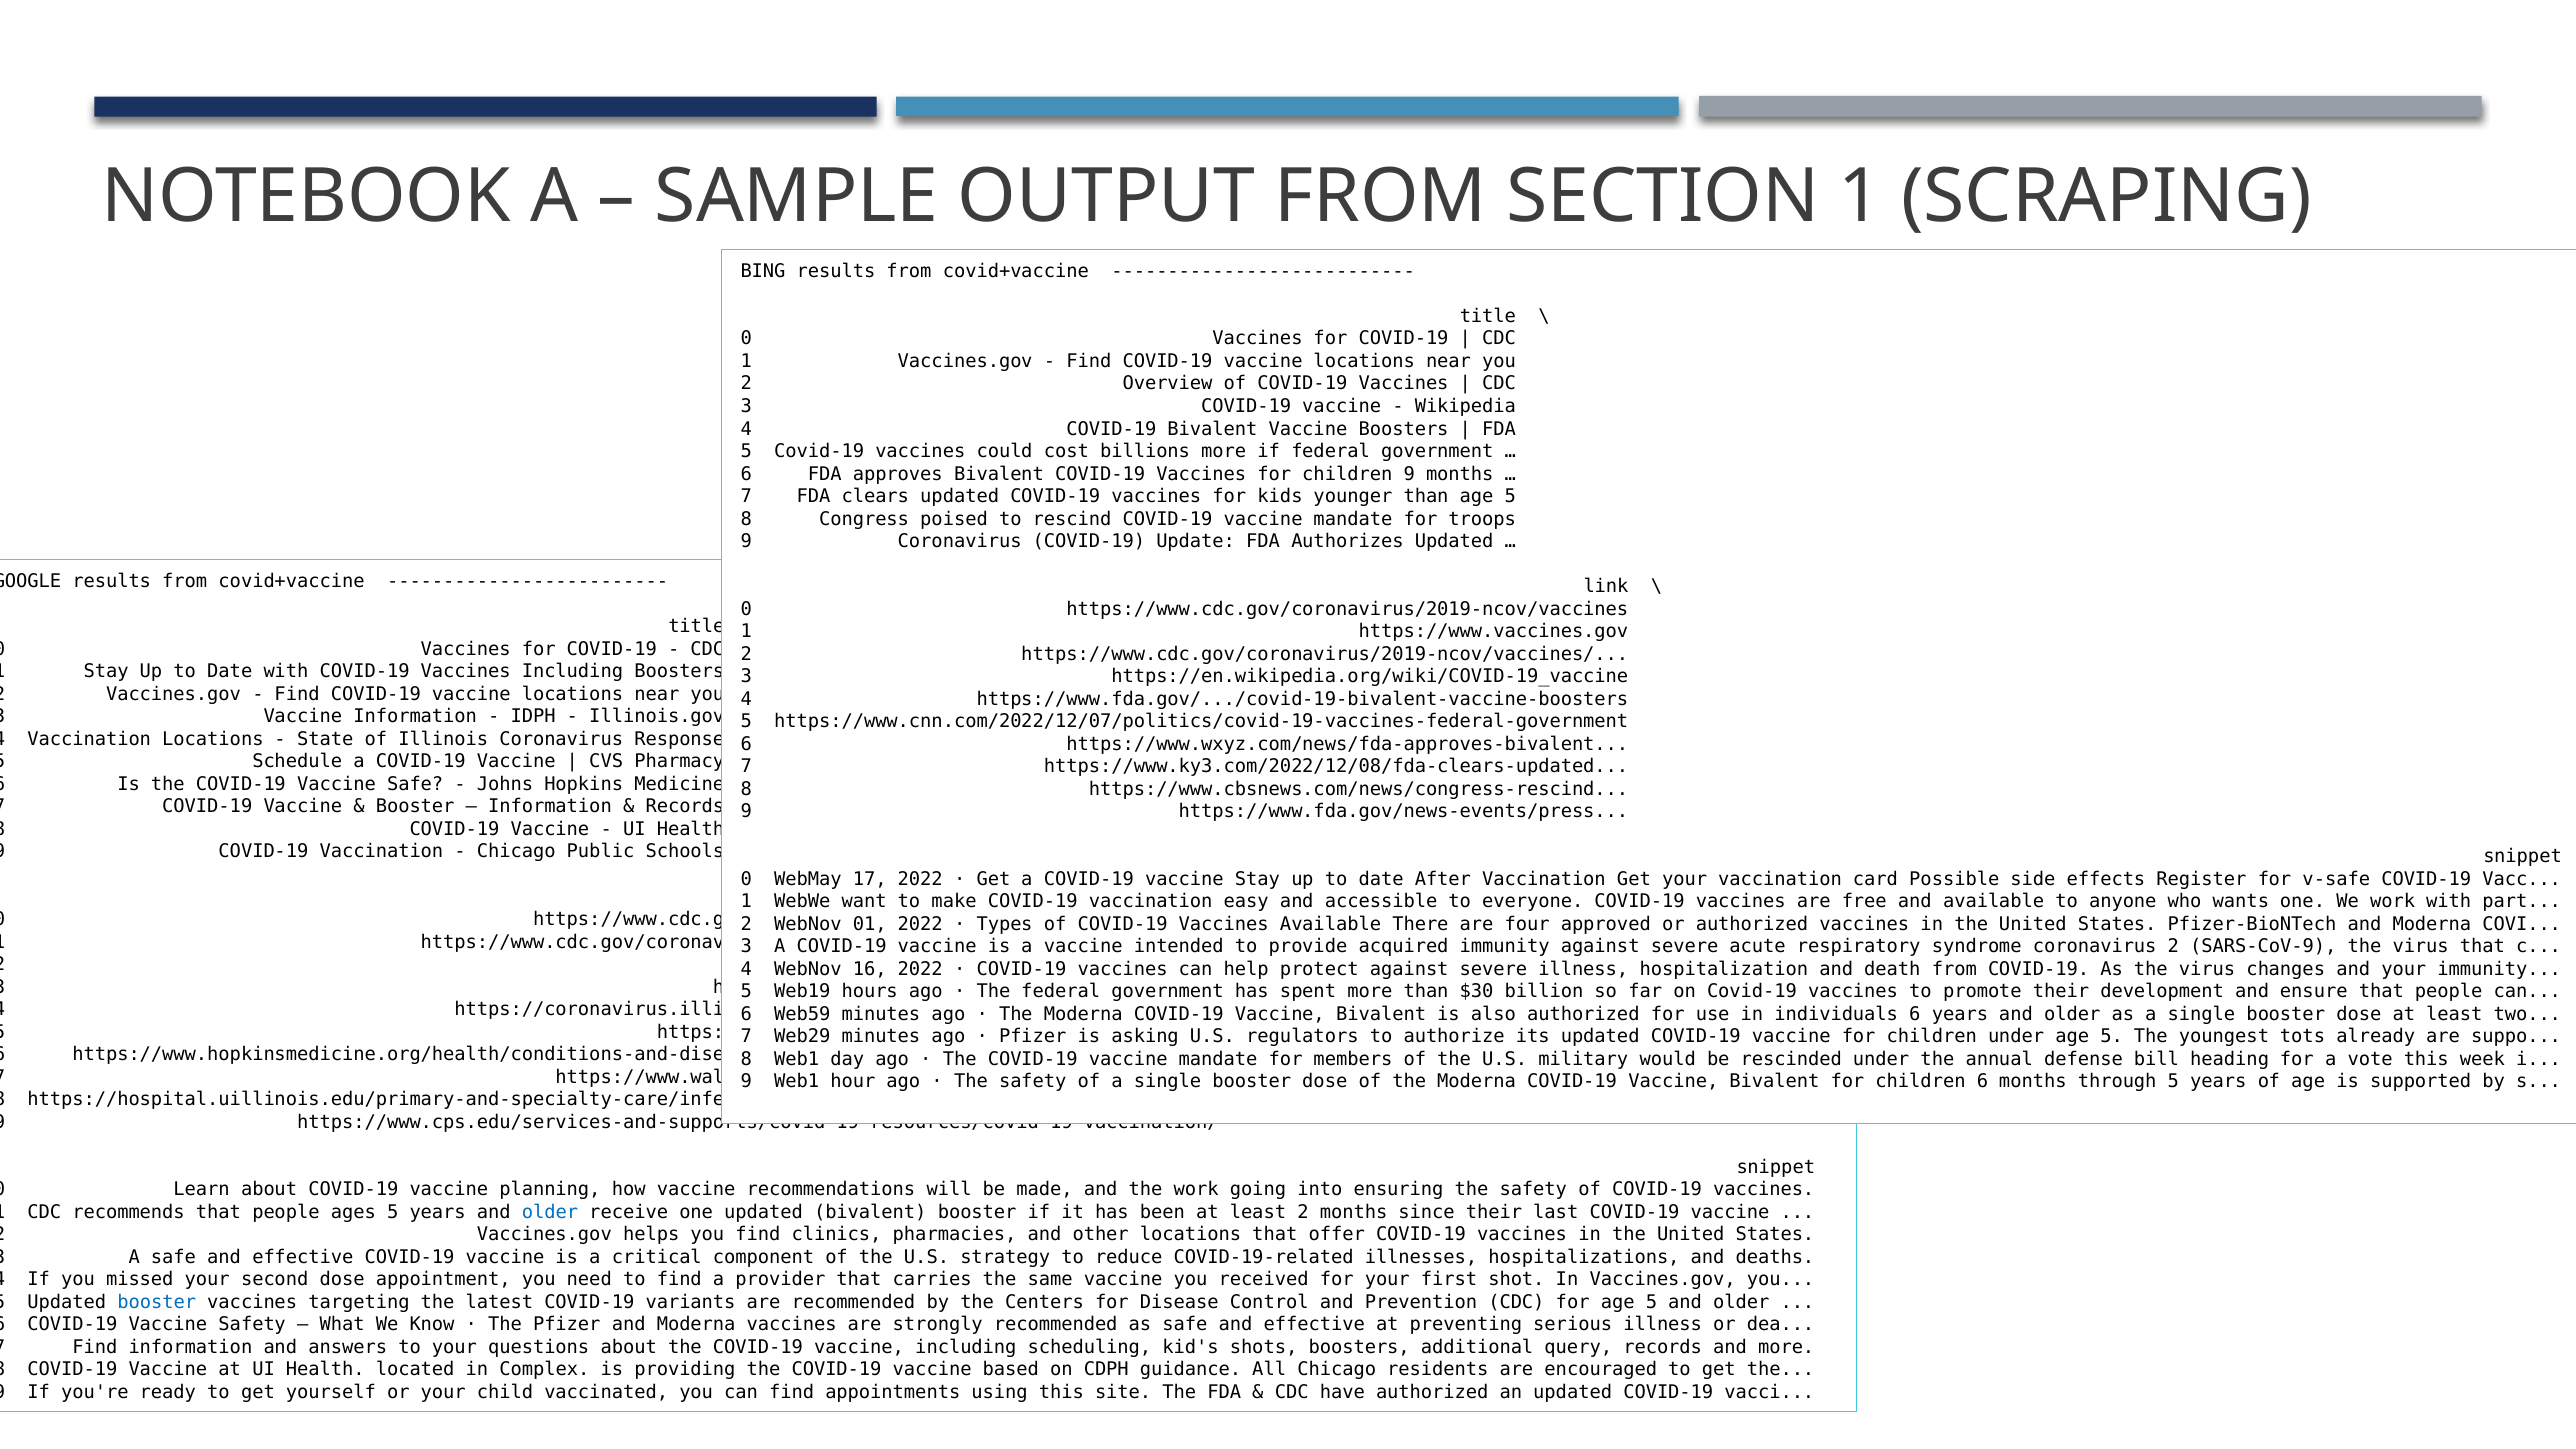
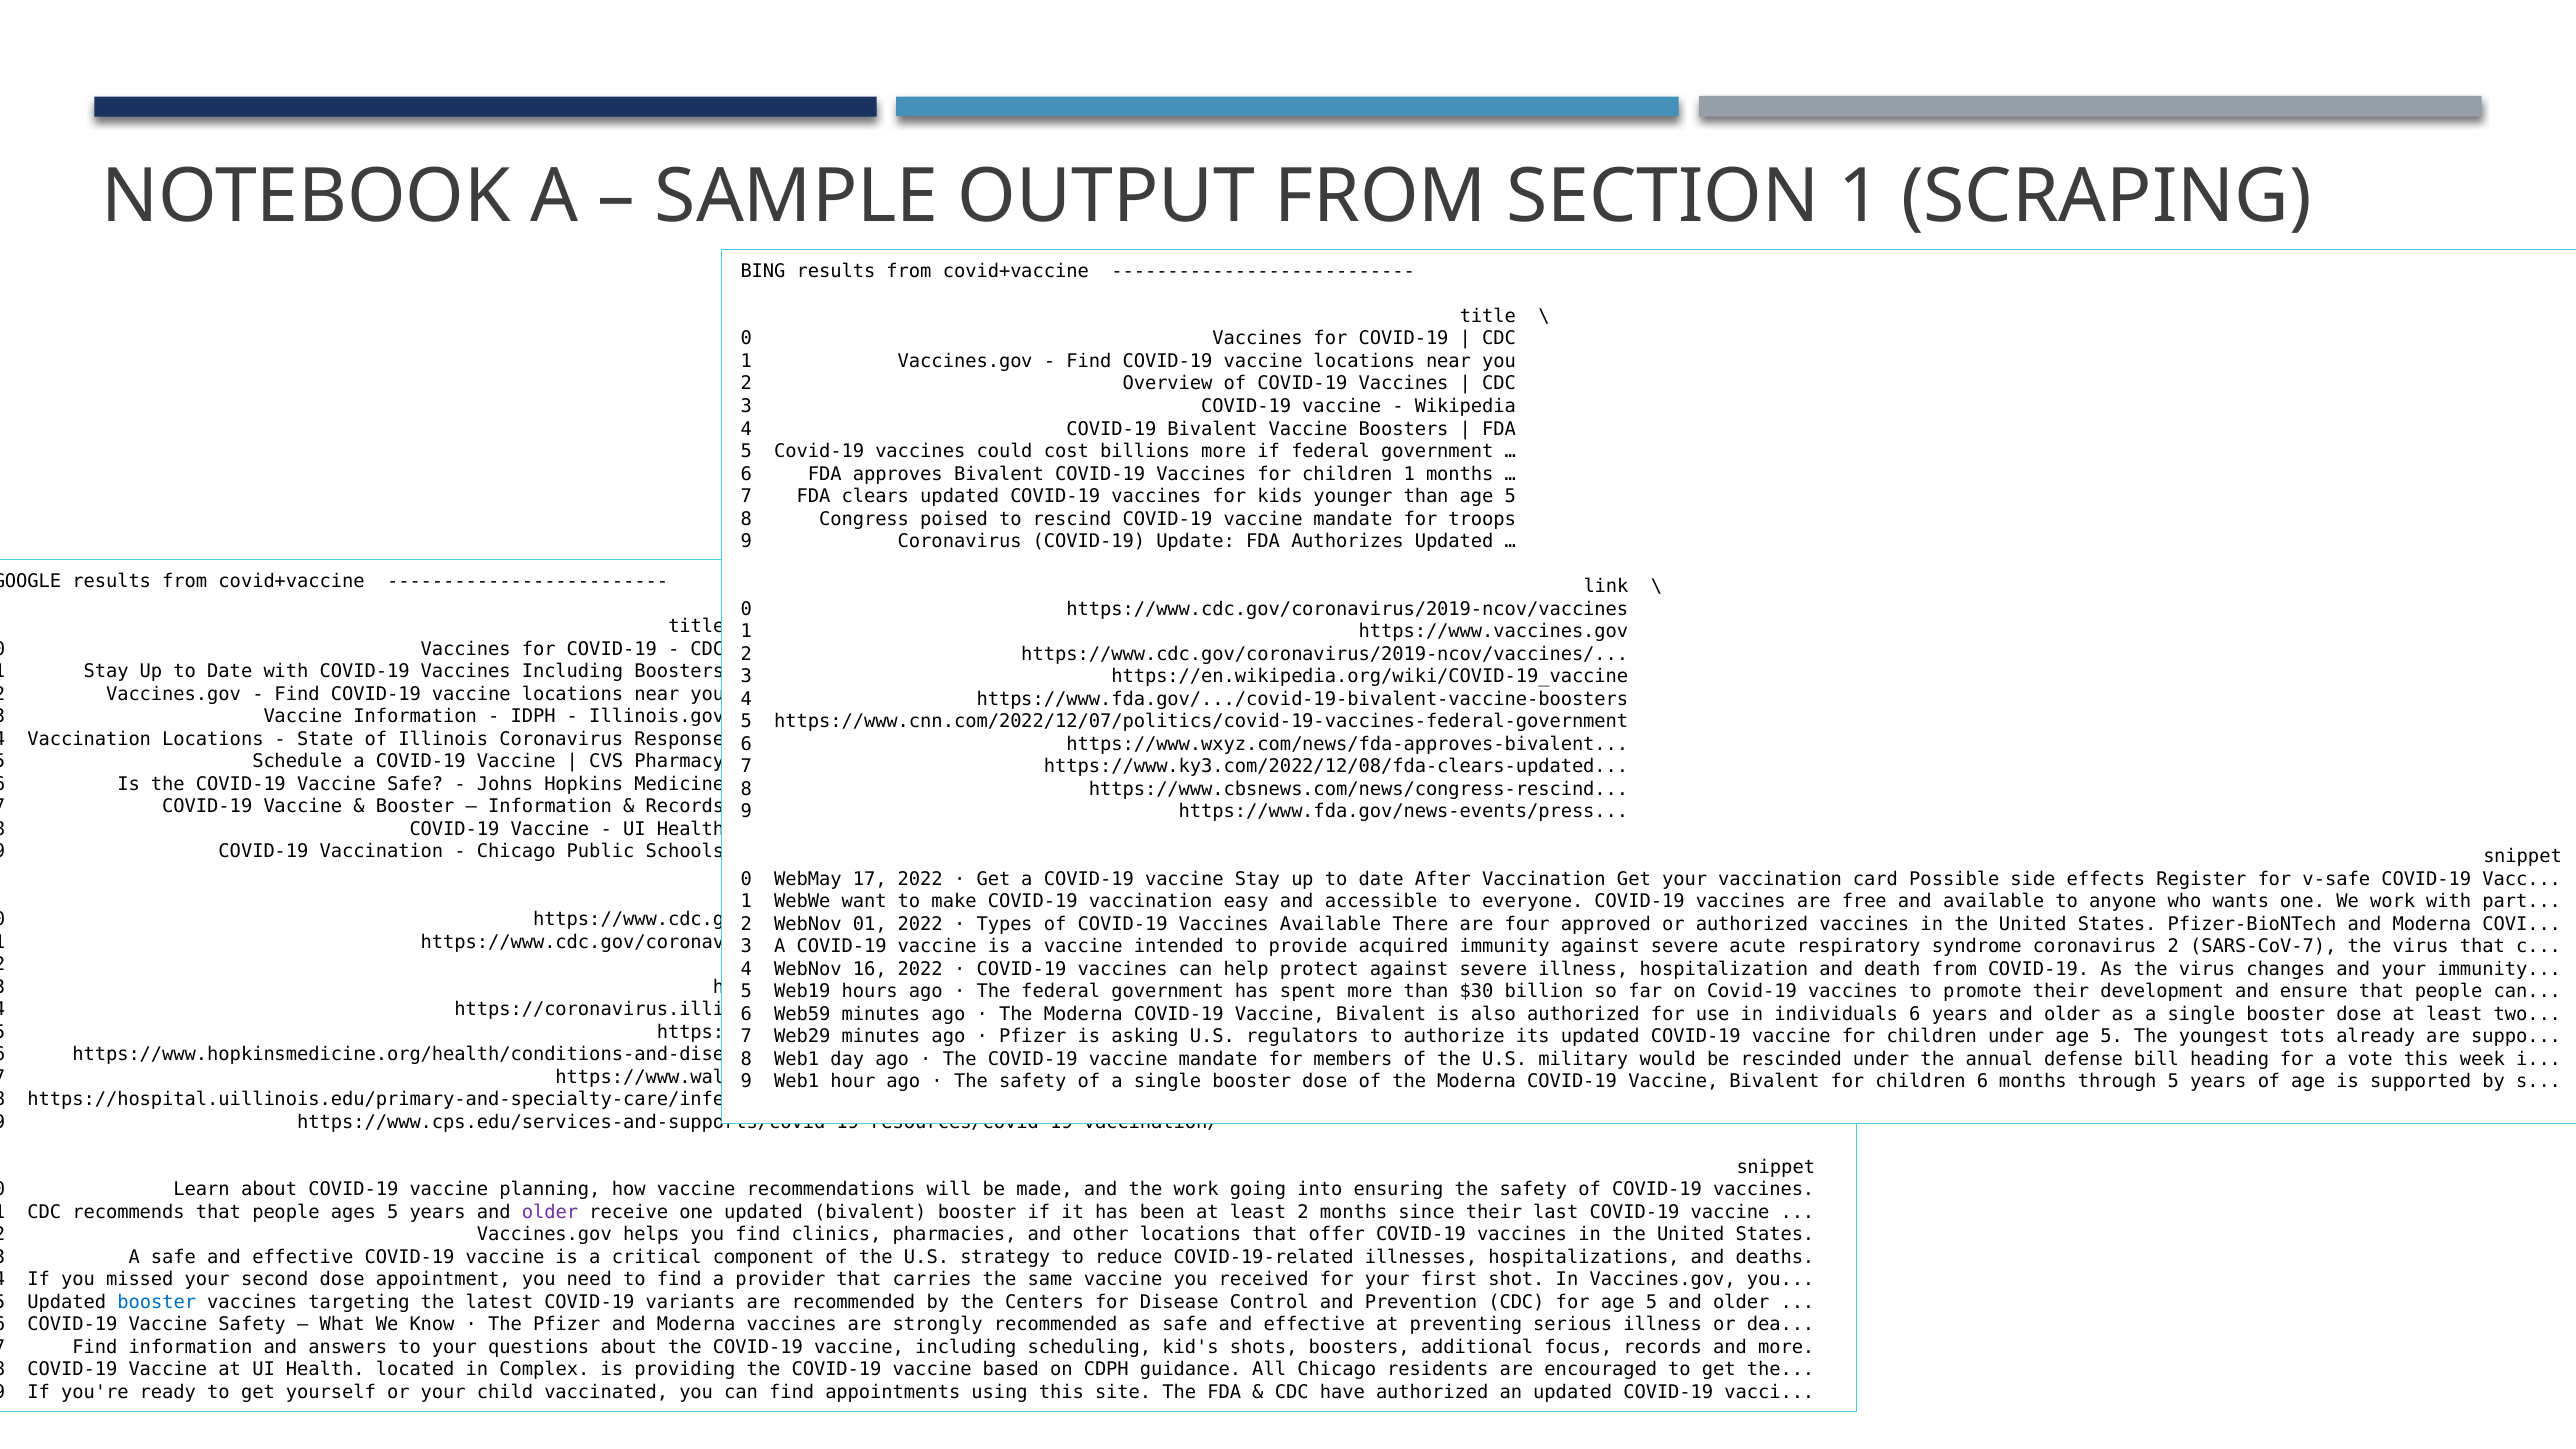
children 9: 9 -> 1
SARS‑CoV‑9: SARS‑CoV‑9 -> SARS‑CoV‑7
older at (550, 1212) colour: blue -> purple
query: query -> focus
